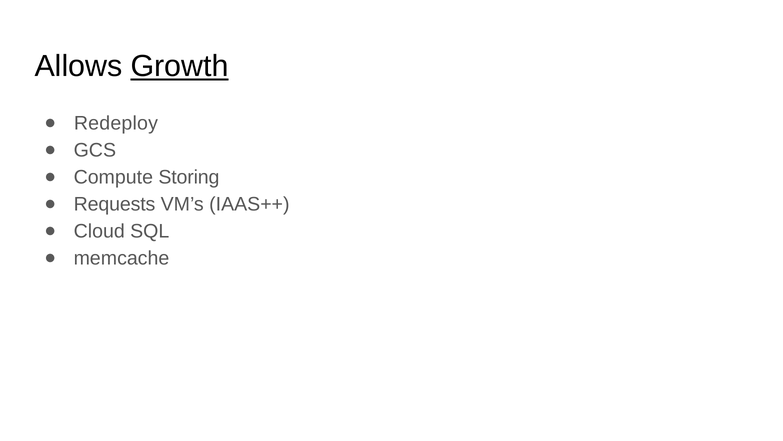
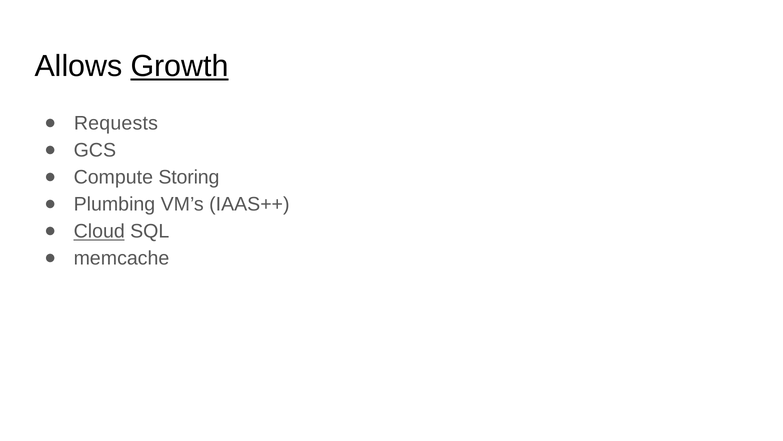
Redeploy: Redeploy -> Requests
Requests: Requests -> Plumbing
Cloud underline: none -> present
